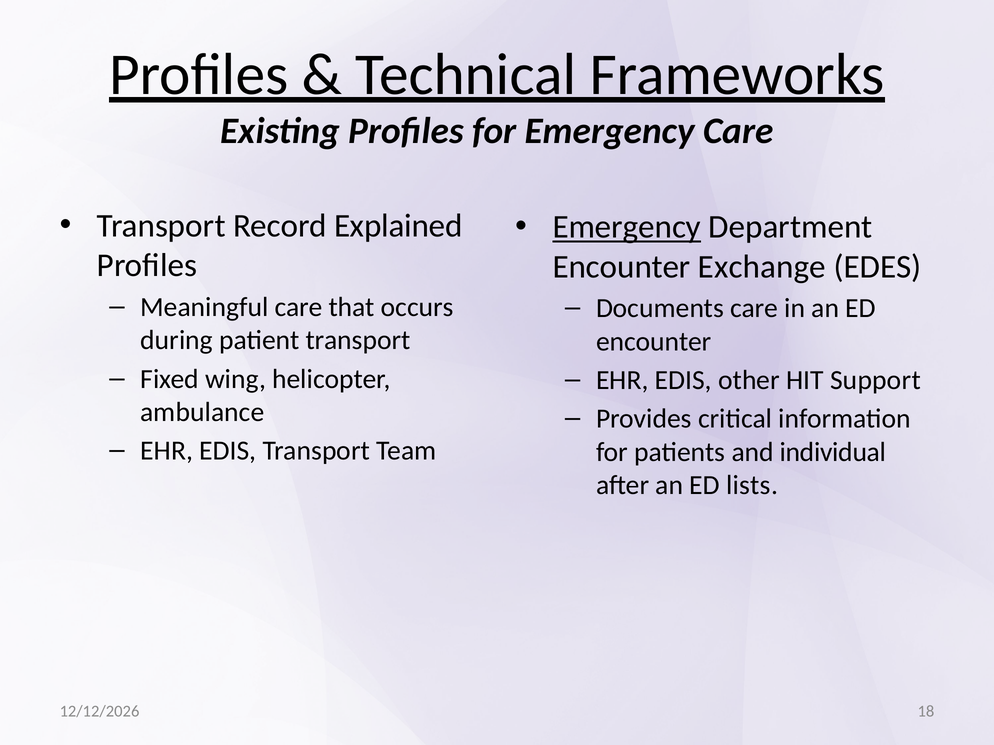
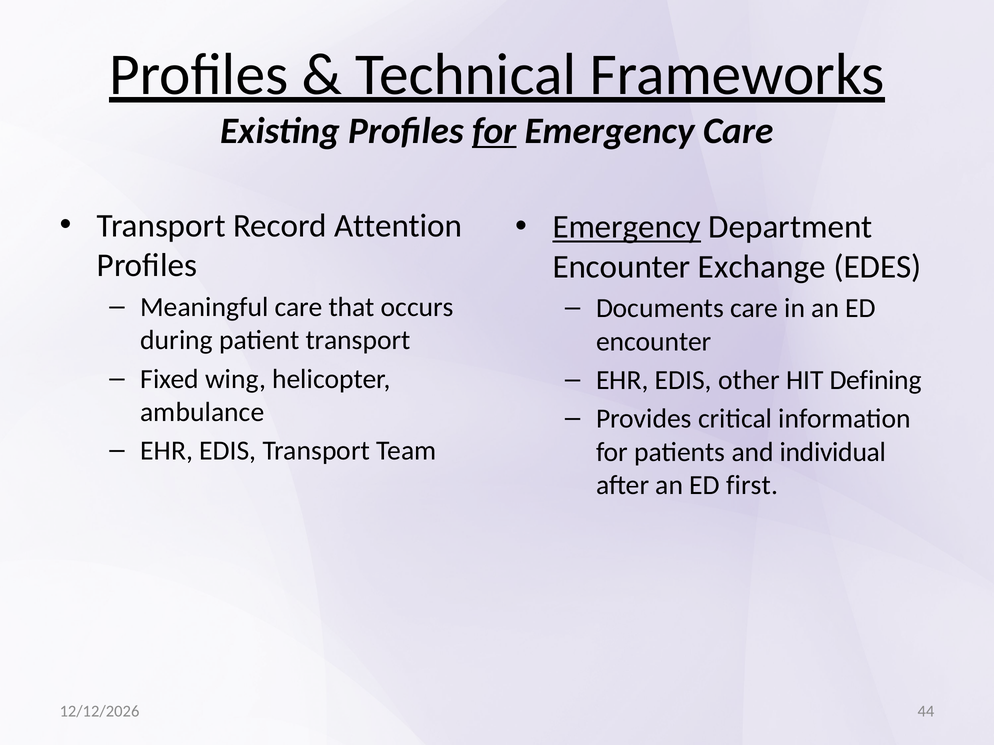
for at (494, 131) underline: none -> present
Explained: Explained -> Attention
Support: Support -> Defining
lists: lists -> first
18: 18 -> 44
